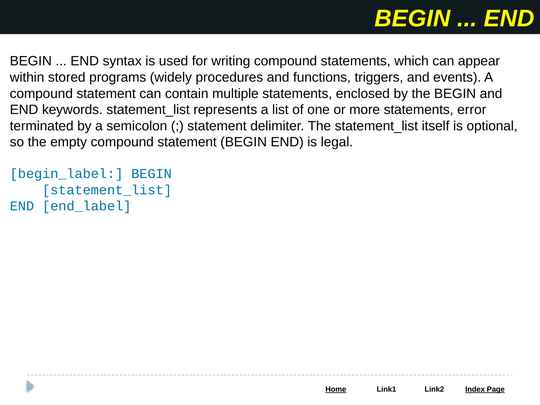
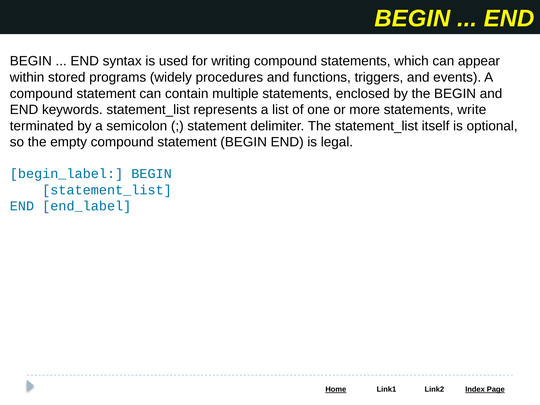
error: error -> write
